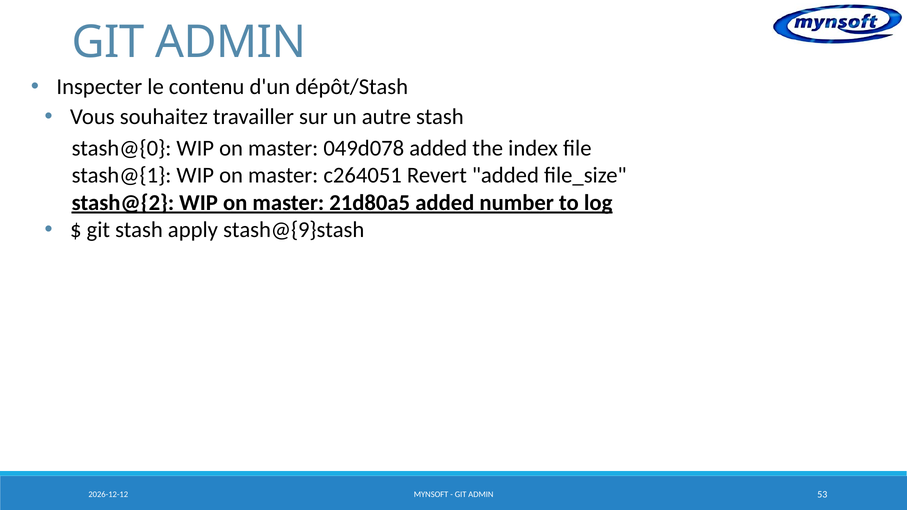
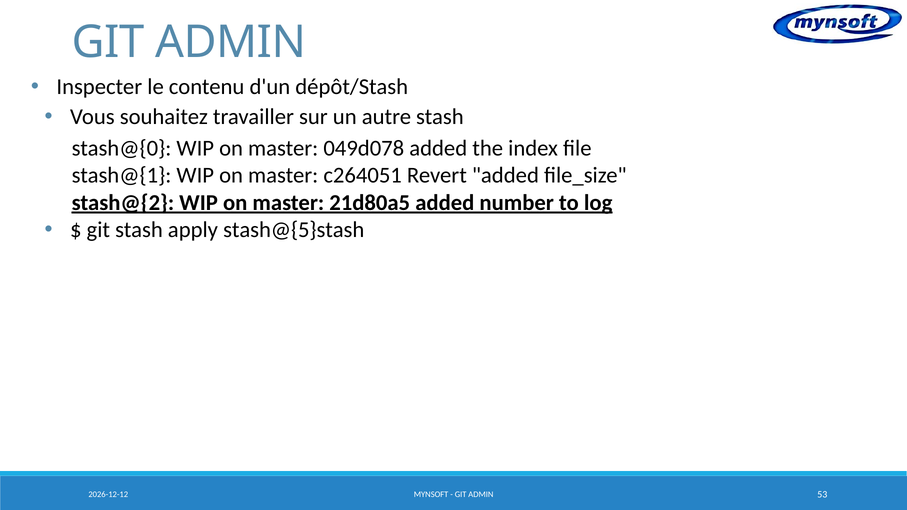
stash@{9}stash: stash@{9}stash -> stash@{5}stash
